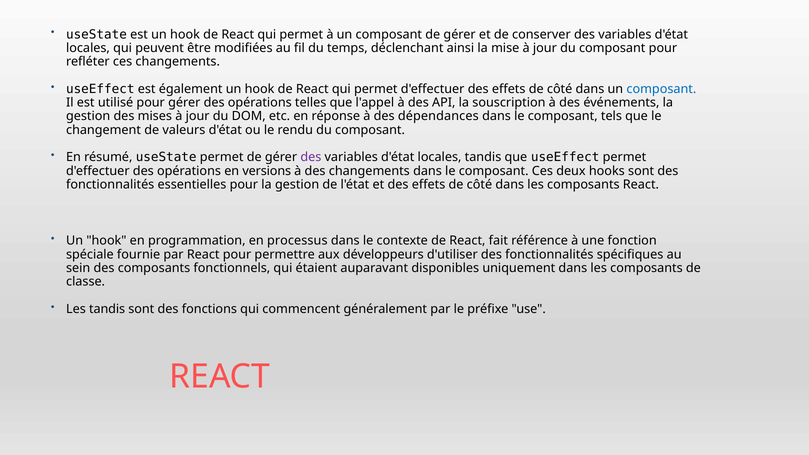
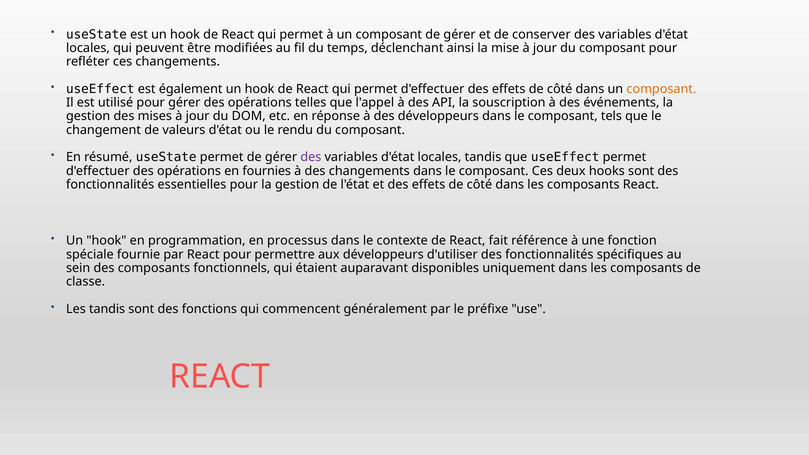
composant at (661, 89) colour: blue -> orange
des dépendances: dépendances -> développeurs
versions: versions -> fournies
